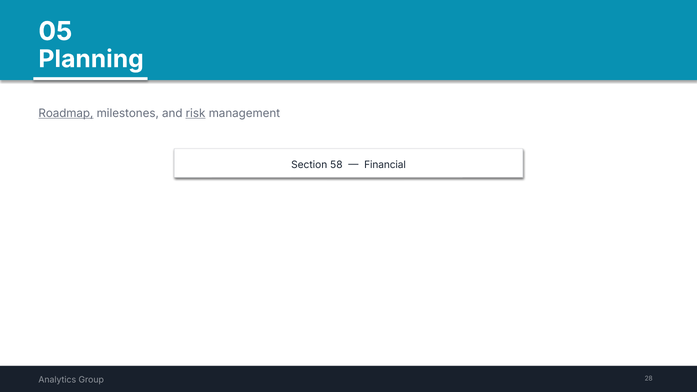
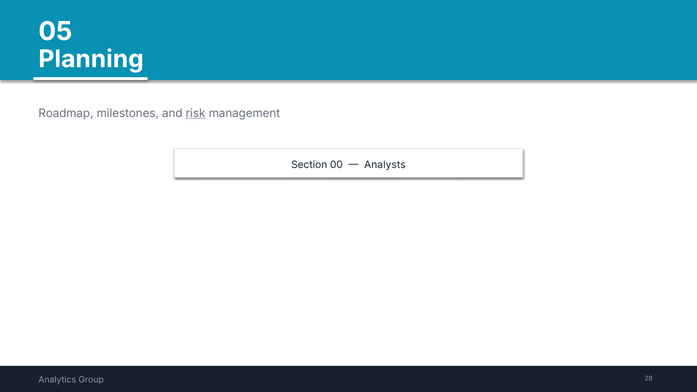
Roadmap underline: present -> none
58: 58 -> 00
Financial: Financial -> Analysts
